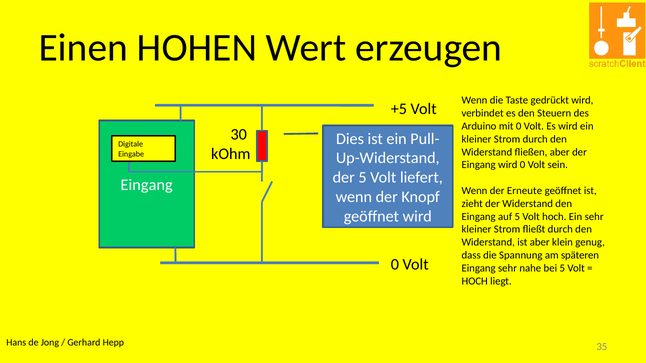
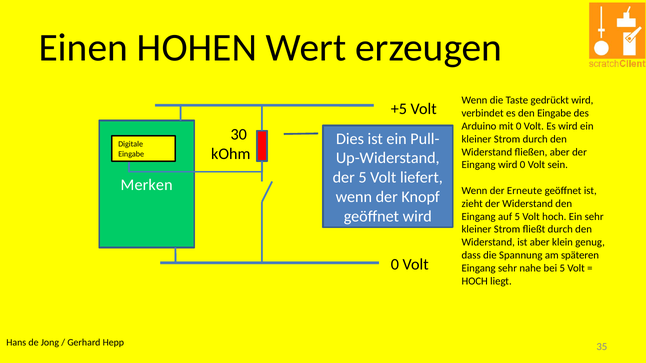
den Steuern: Steuern -> Eingabe
Eingang at (147, 185): Eingang -> Merken
